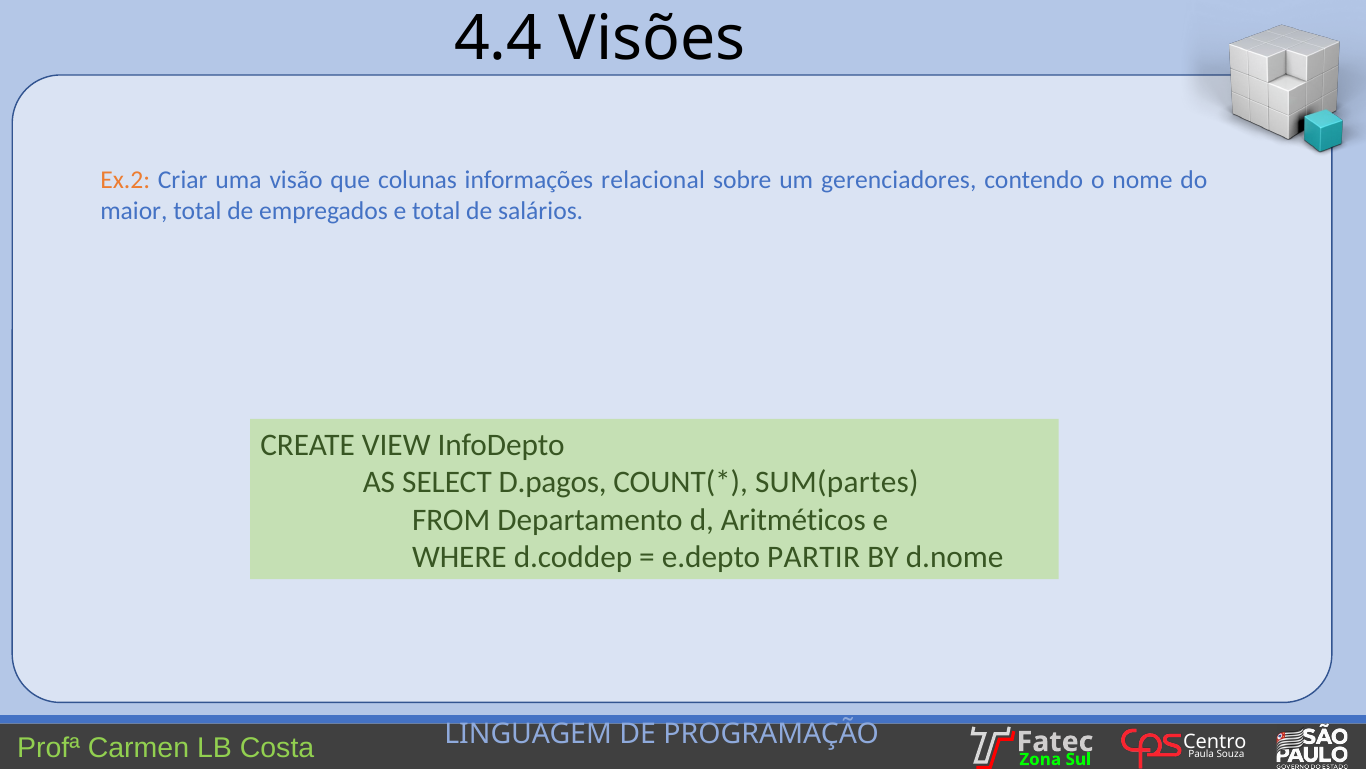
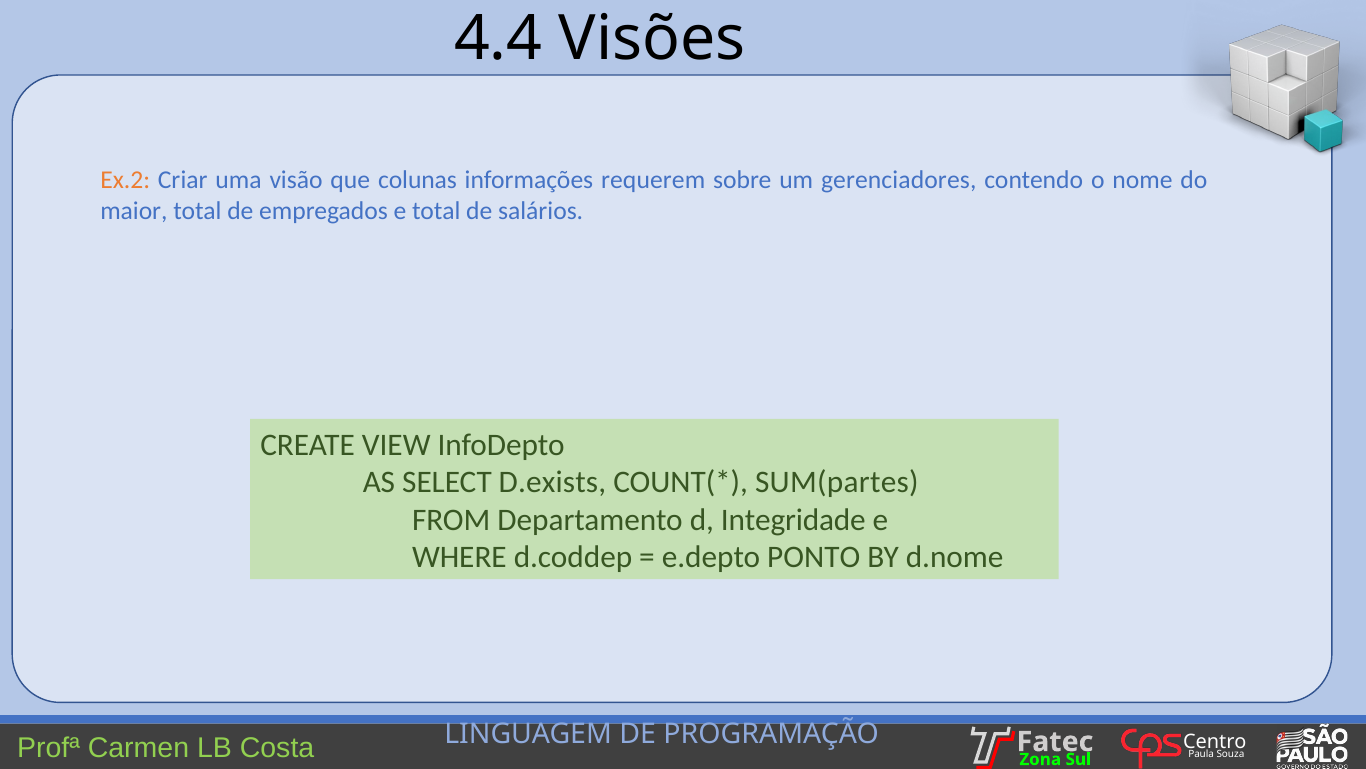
relacional: relacional -> requerem
D.pagos: D.pagos -> D.exists
Aritméticos: Aritméticos -> Integridade
PARTIR: PARTIR -> PONTO
